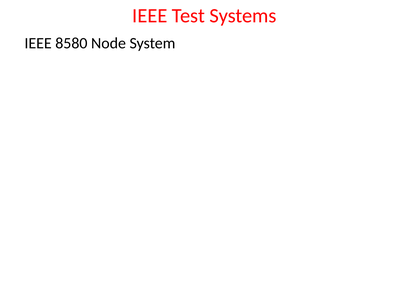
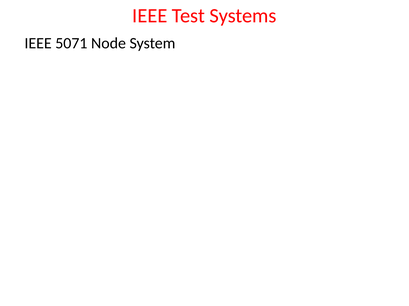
8580: 8580 -> 5071
